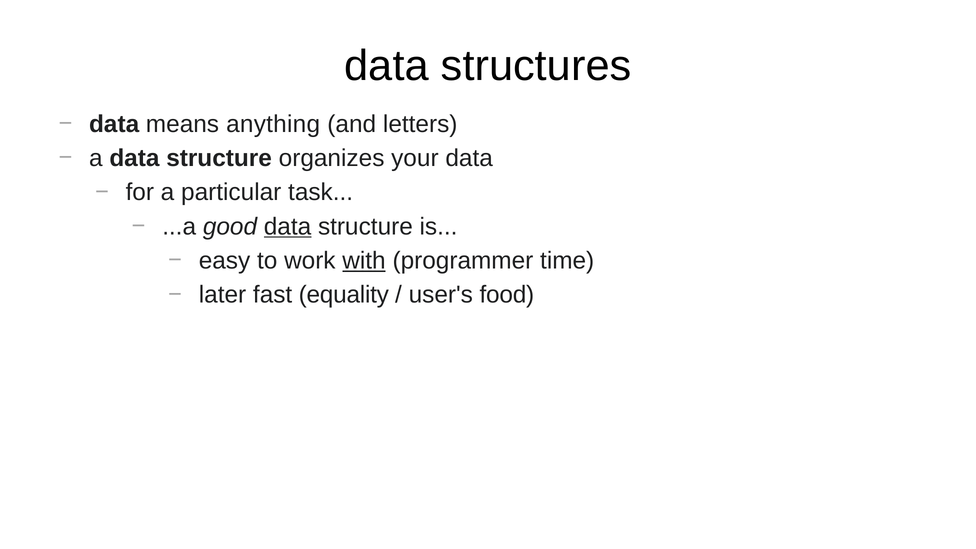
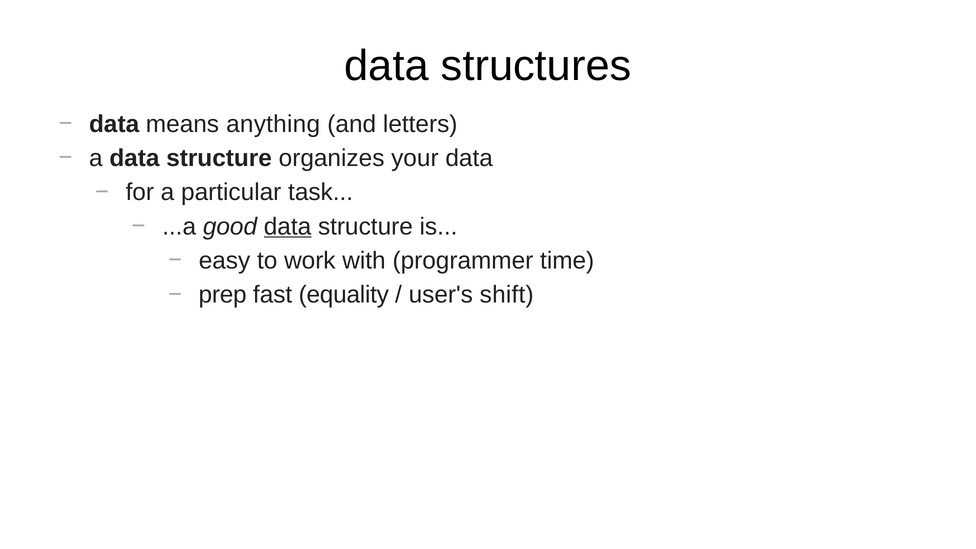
with underline: present -> none
later: later -> prep
food: food -> shift
